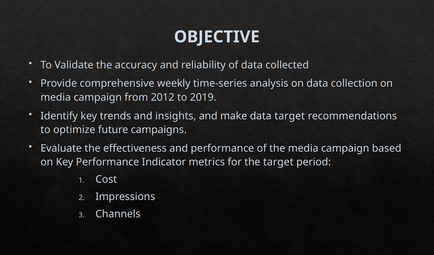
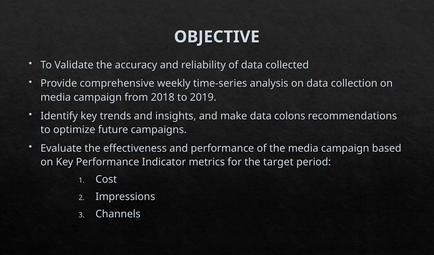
2012: 2012 -> 2018
data target: target -> colons
